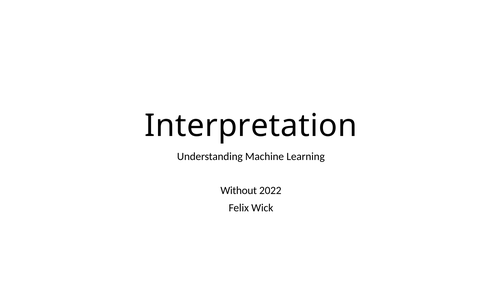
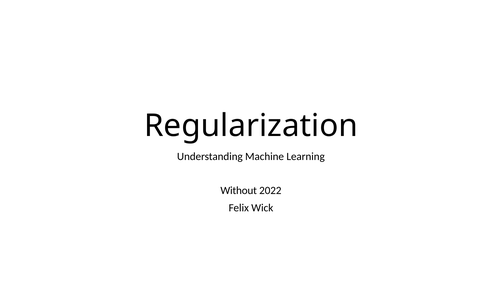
Interpretation: Interpretation -> Regularization
